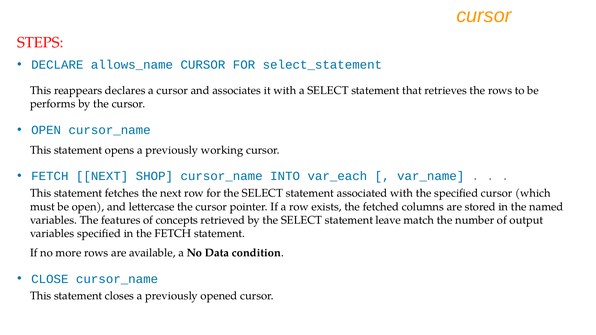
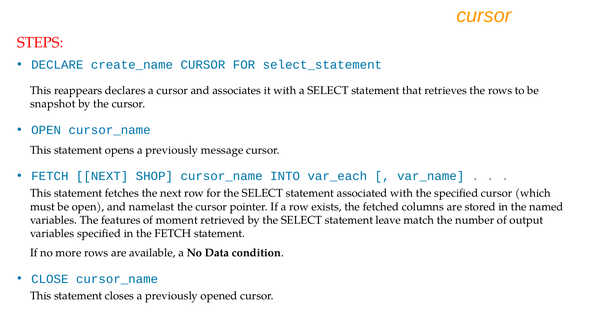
allows_name: allows_name -> create_name
performs: performs -> snapshot
working: working -> message
lettercase: lettercase -> namelast
concepts: concepts -> moment
